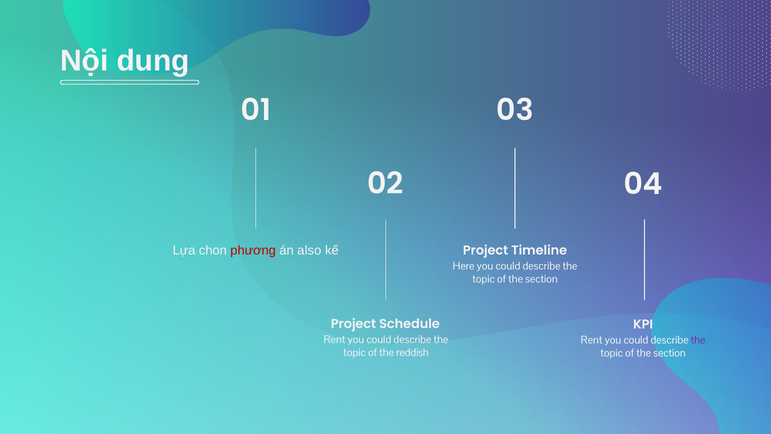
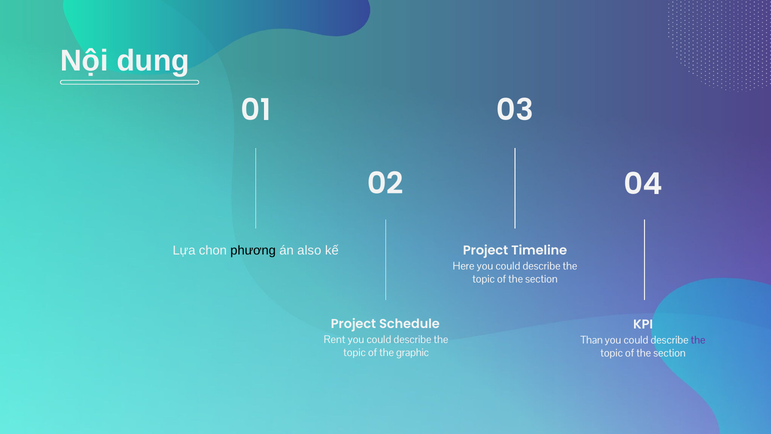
phương colour: red -> black
Rent at (592, 340): Rent -> Than
reddish: reddish -> graphic
